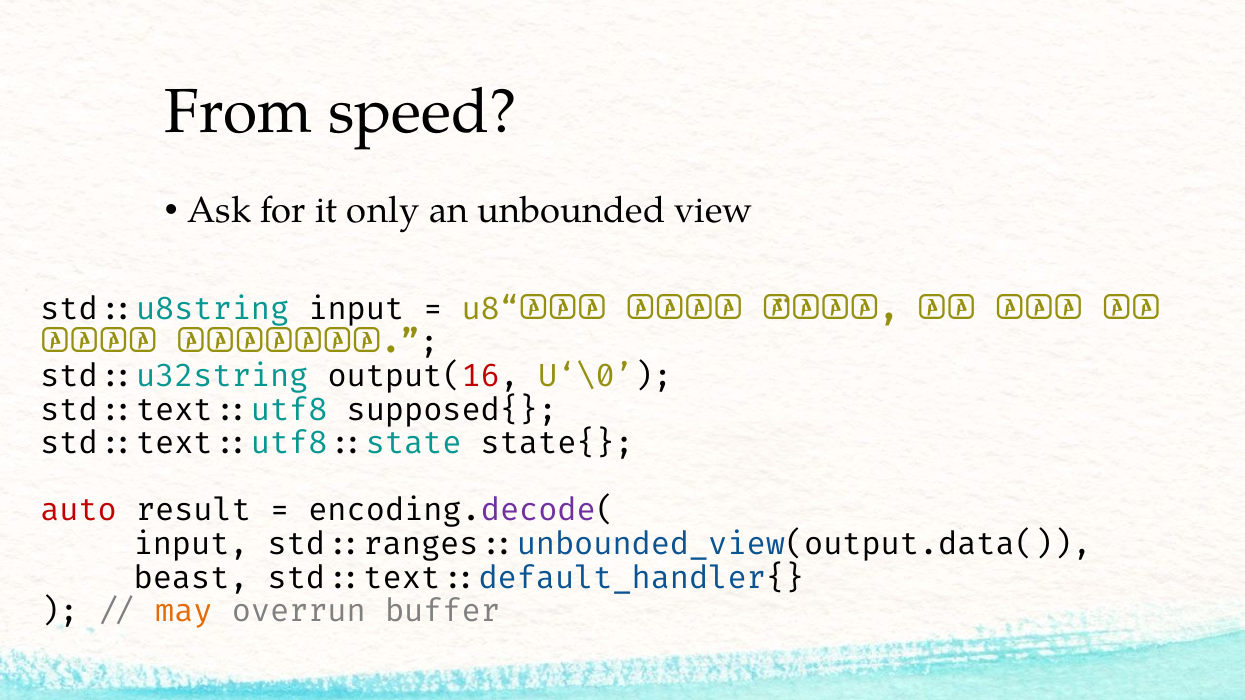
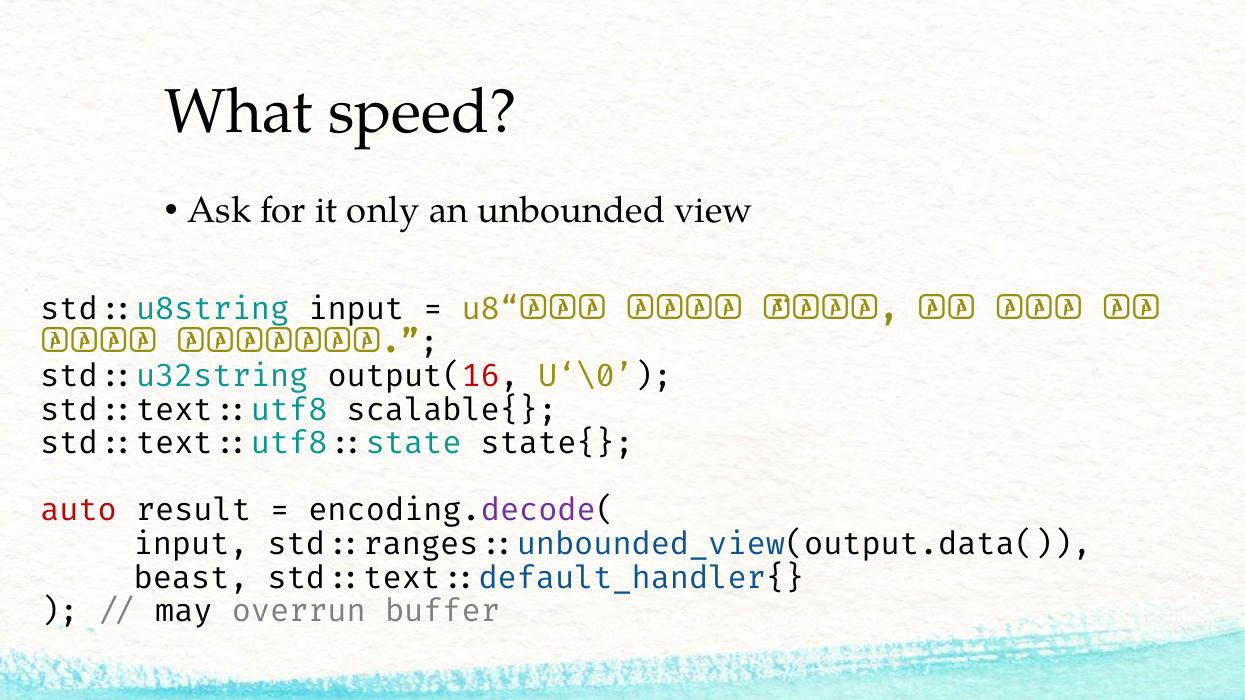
From: From -> What
supposed{: supposed{ -> scalable{
may colour: orange -> black
